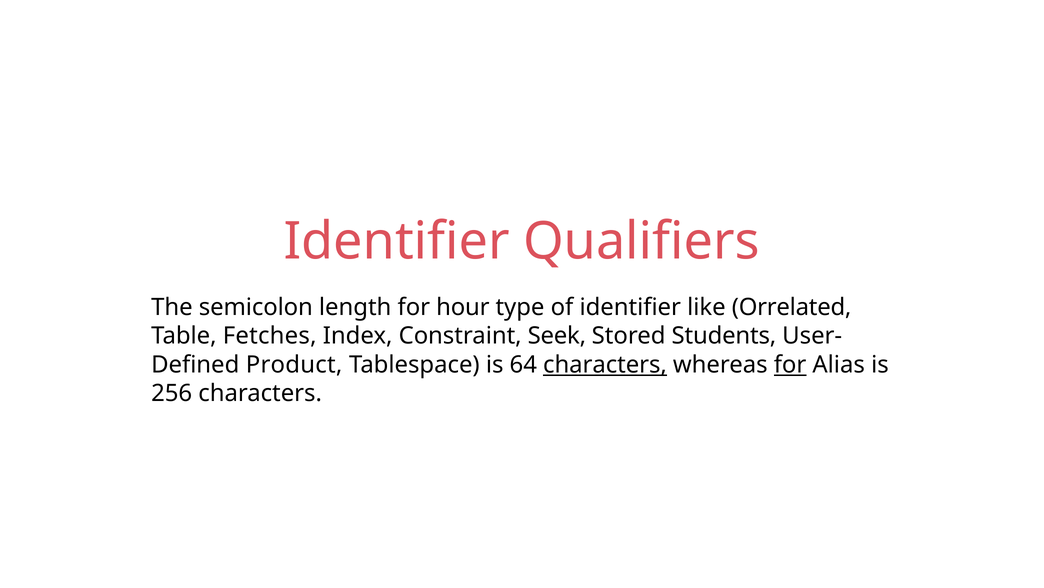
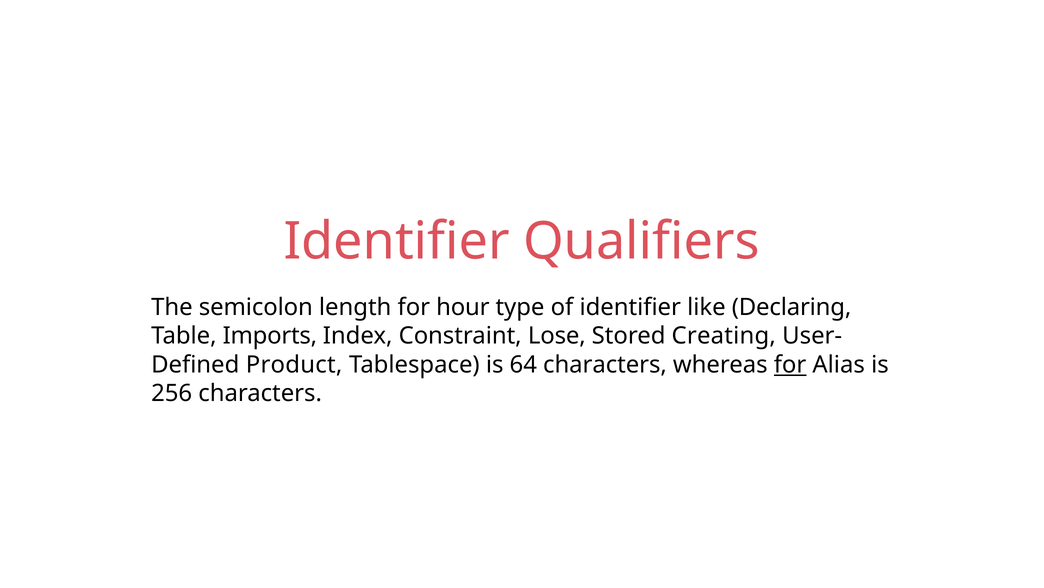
Orrelated: Orrelated -> Declaring
Fetches: Fetches -> Imports
Seek: Seek -> Lose
Students: Students -> Creating
characters at (605, 364) underline: present -> none
